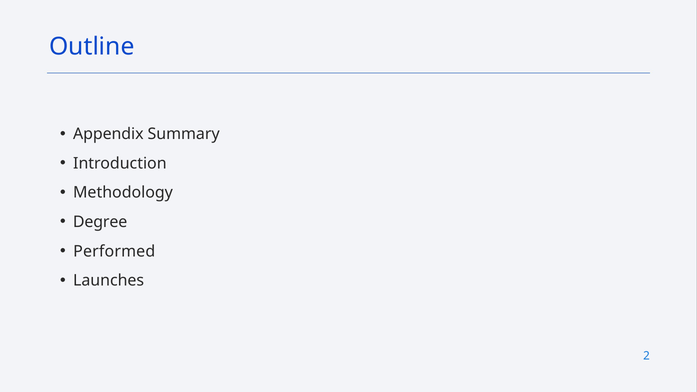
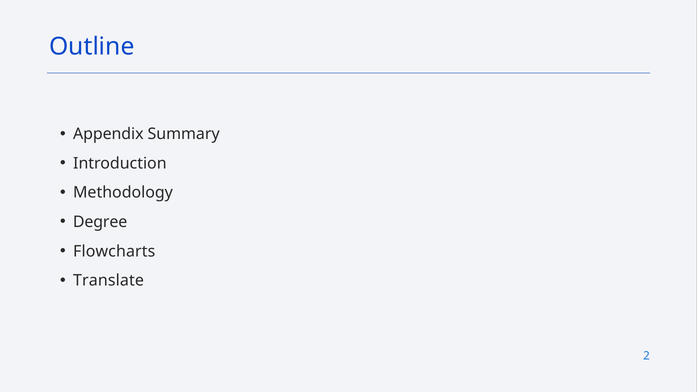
Performed: Performed -> Flowcharts
Launches: Launches -> Translate
